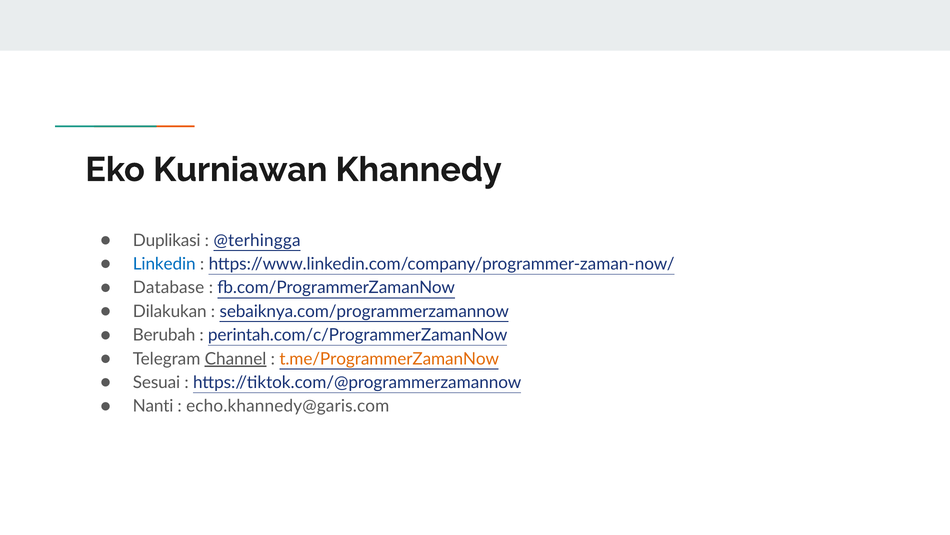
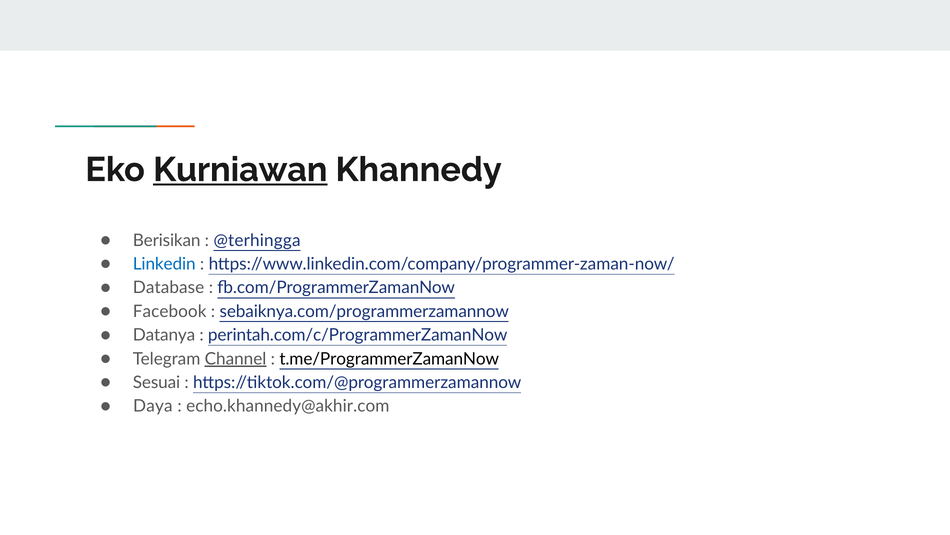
Kurniawan underline: none -> present
Duplikasi: Duplikasi -> Berisikan
Dilakukan: Dilakukan -> Facebook
Berubah: Berubah -> Datanya
t.me/ProgrammerZamanNow colour: orange -> black
Nanti: Nanti -> Daya
echo.khannedy@garis.com: echo.khannedy@garis.com -> echo.khannedy@akhir.com
